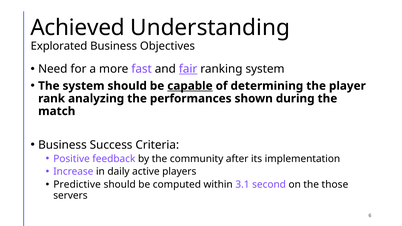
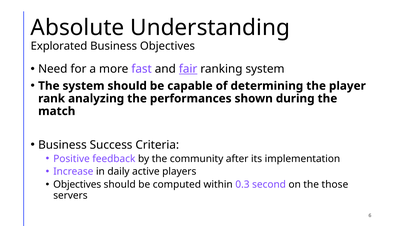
Achieved: Achieved -> Absolute
capable underline: present -> none
Predictive at (77, 185): Predictive -> Objectives
3.1: 3.1 -> 0.3
